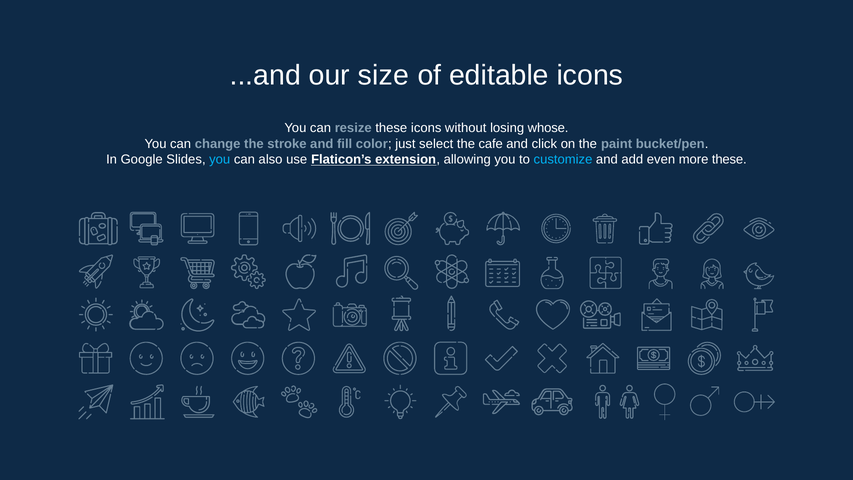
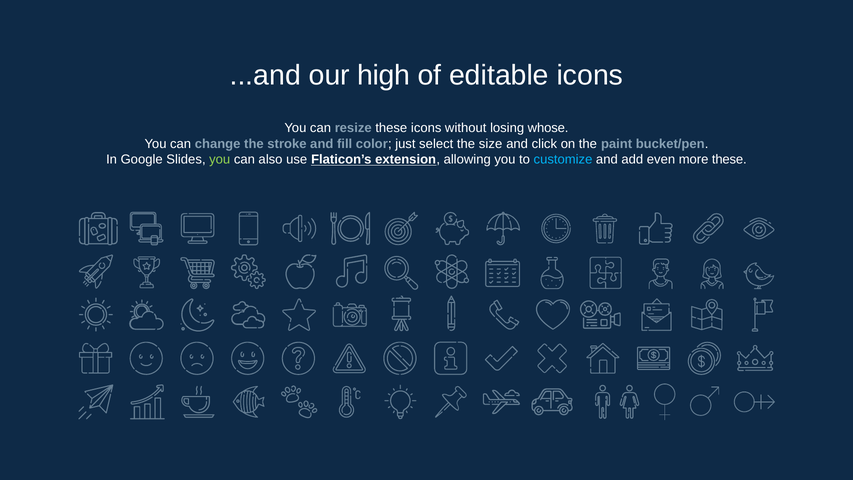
size: size -> high
cafe: cafe -> size
you at (220, 159) colour: light blue -> light green
